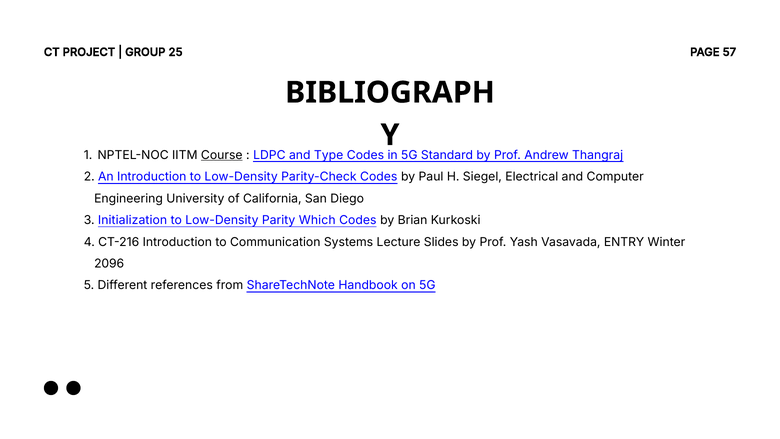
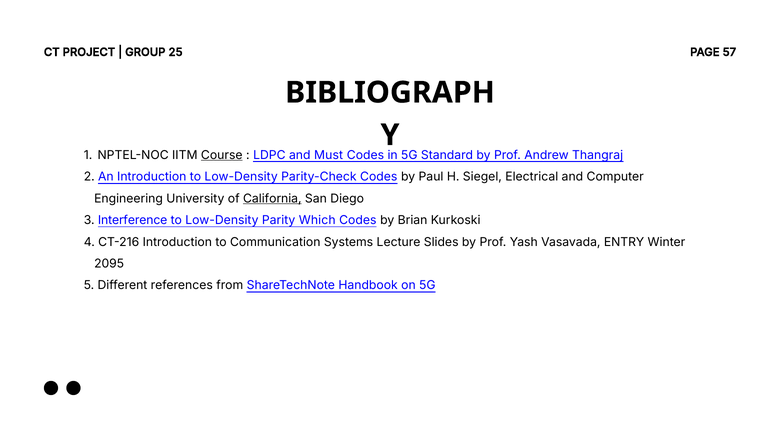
Type: Type -> Must
California underline: none -> present
Initialization: Initialization -> Interference
2096: 2096 -> 2095
